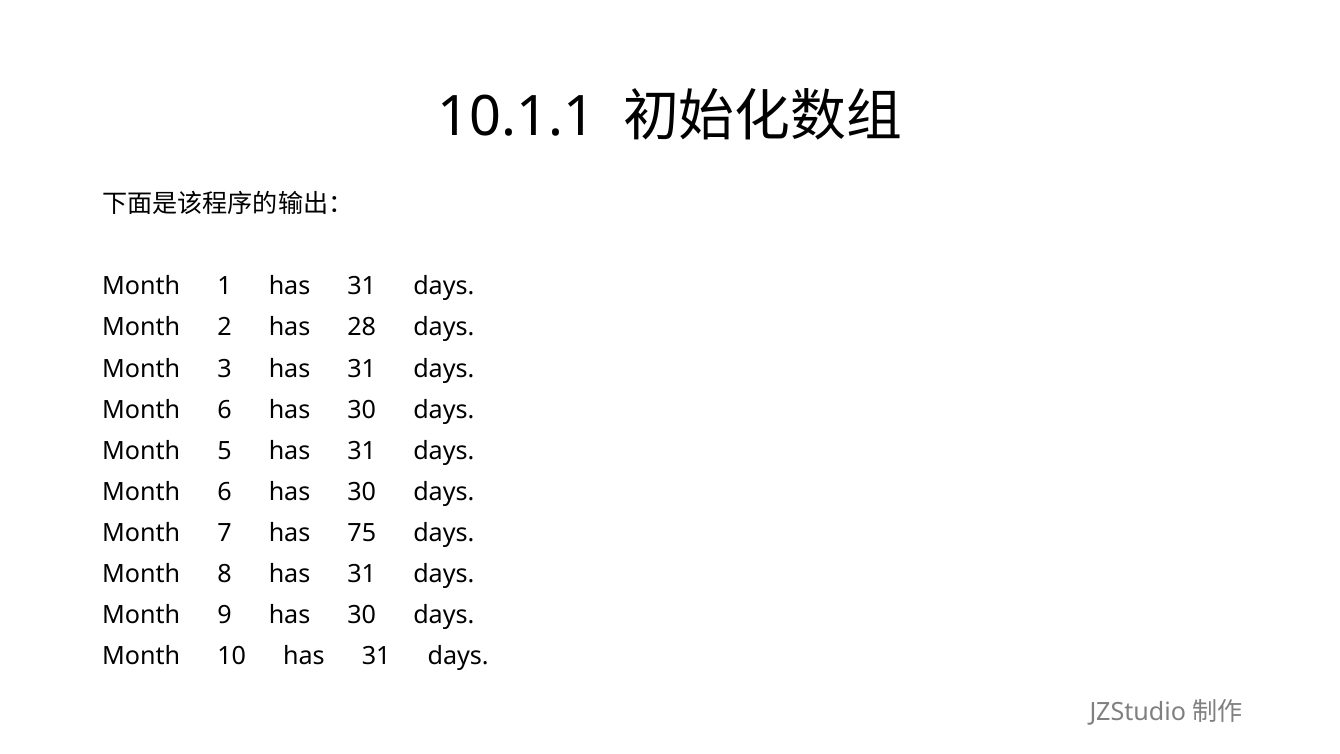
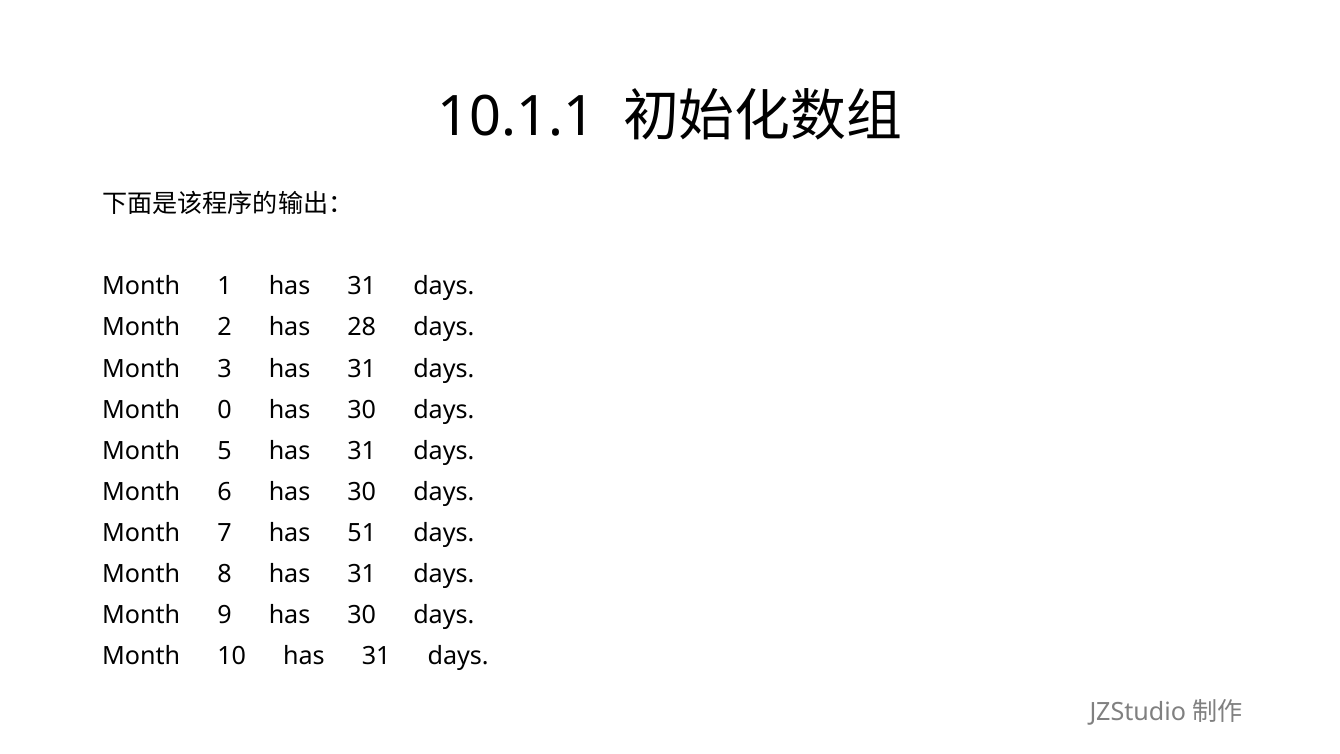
6 at (225, 410): 6 -> 0
75: 75 -> 51
